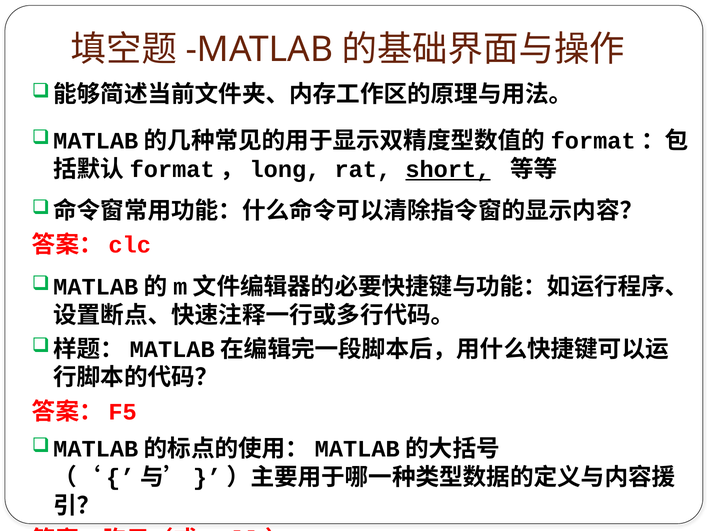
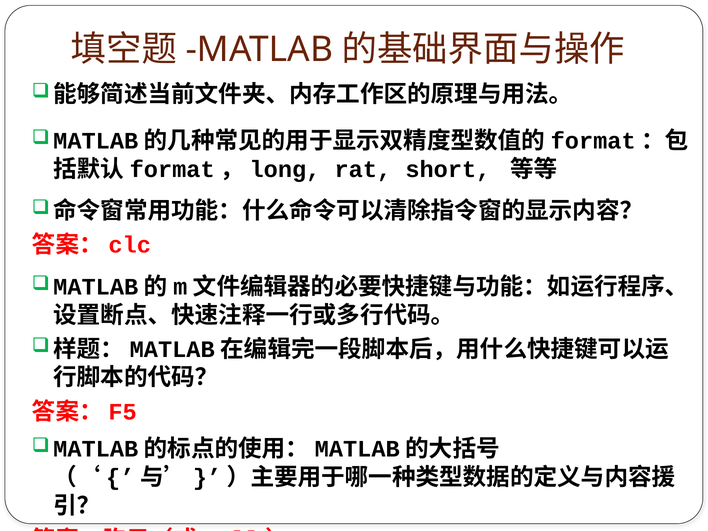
short underline: present -> none
